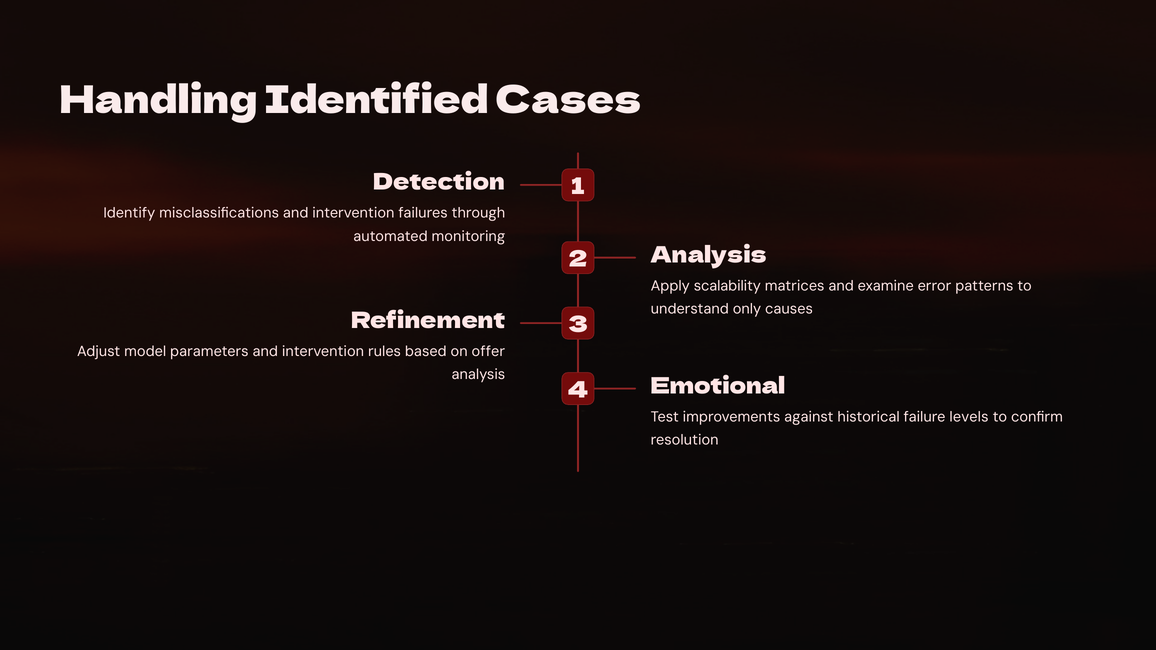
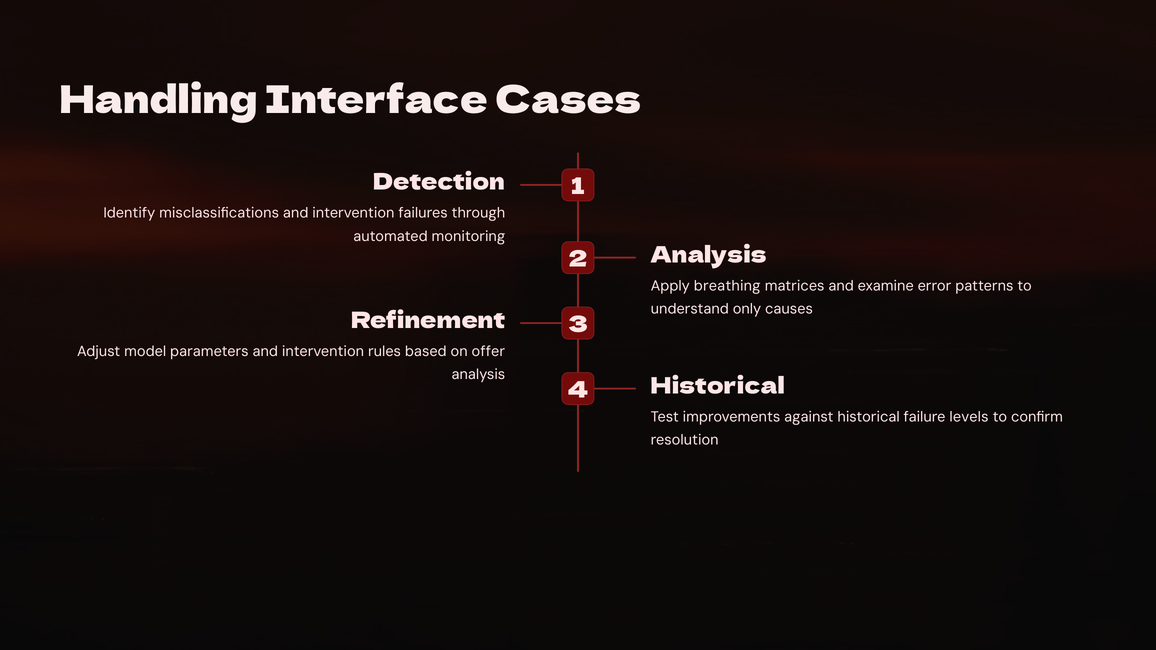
Identified: Identified -> Interface
scalability: scalability -> breathing
4 Emotional: Emotional -> Historical
